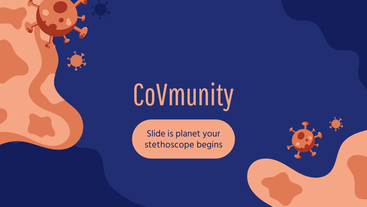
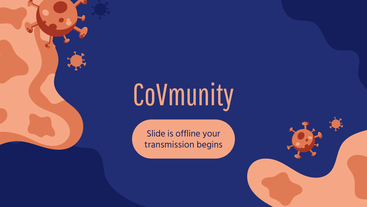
planet: planet -> offline
stethoscope: stethoscope -> transmission
